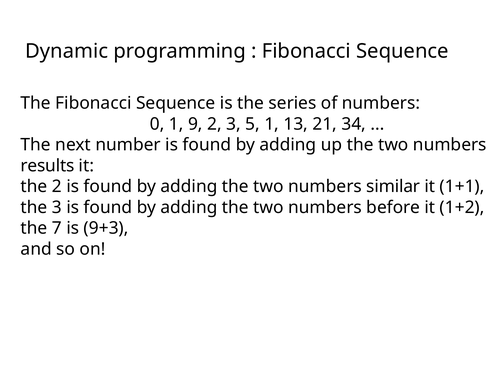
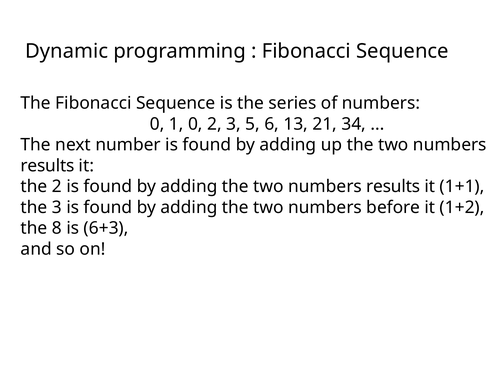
1 9: 9 -> 0
5 1: 1 -> 6
similar at (393, 187): similar -> results
7: 7 -> 8
9+3: 9+3 -> 6+3
